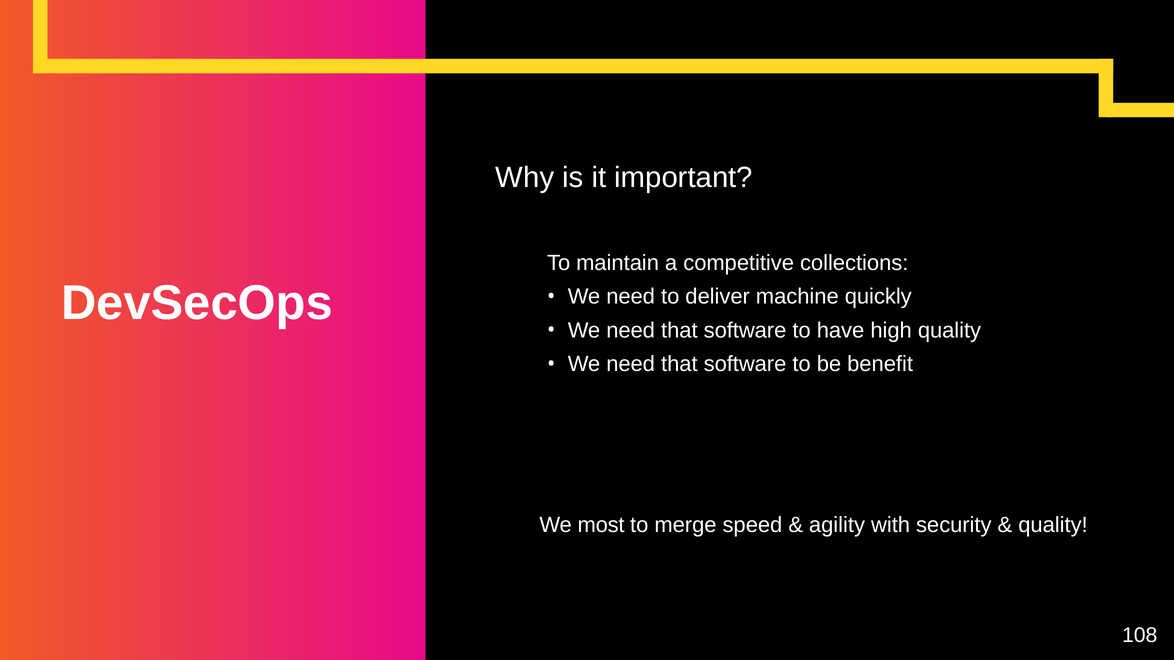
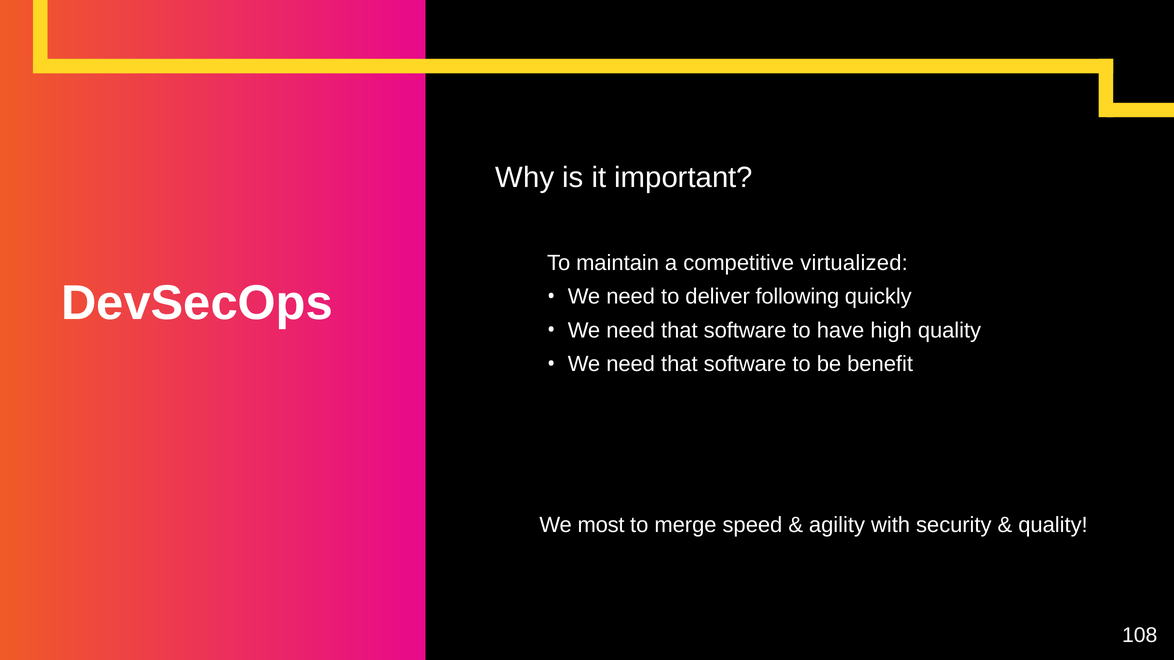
collections: collections -> virtualized
machine: machine -> following
